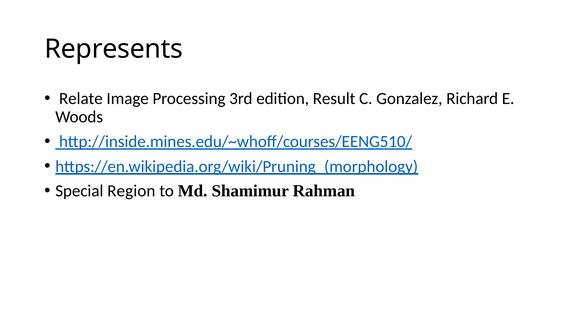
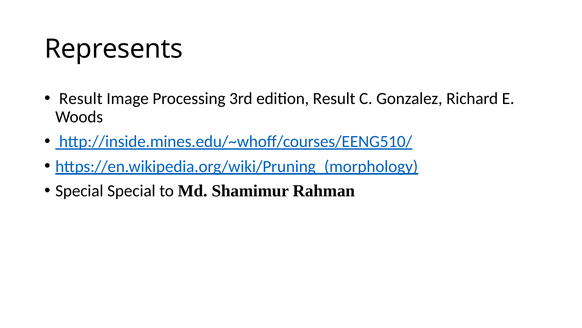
Relate at (81, 98): Relate -> Result
Special Region: Region -> Special
